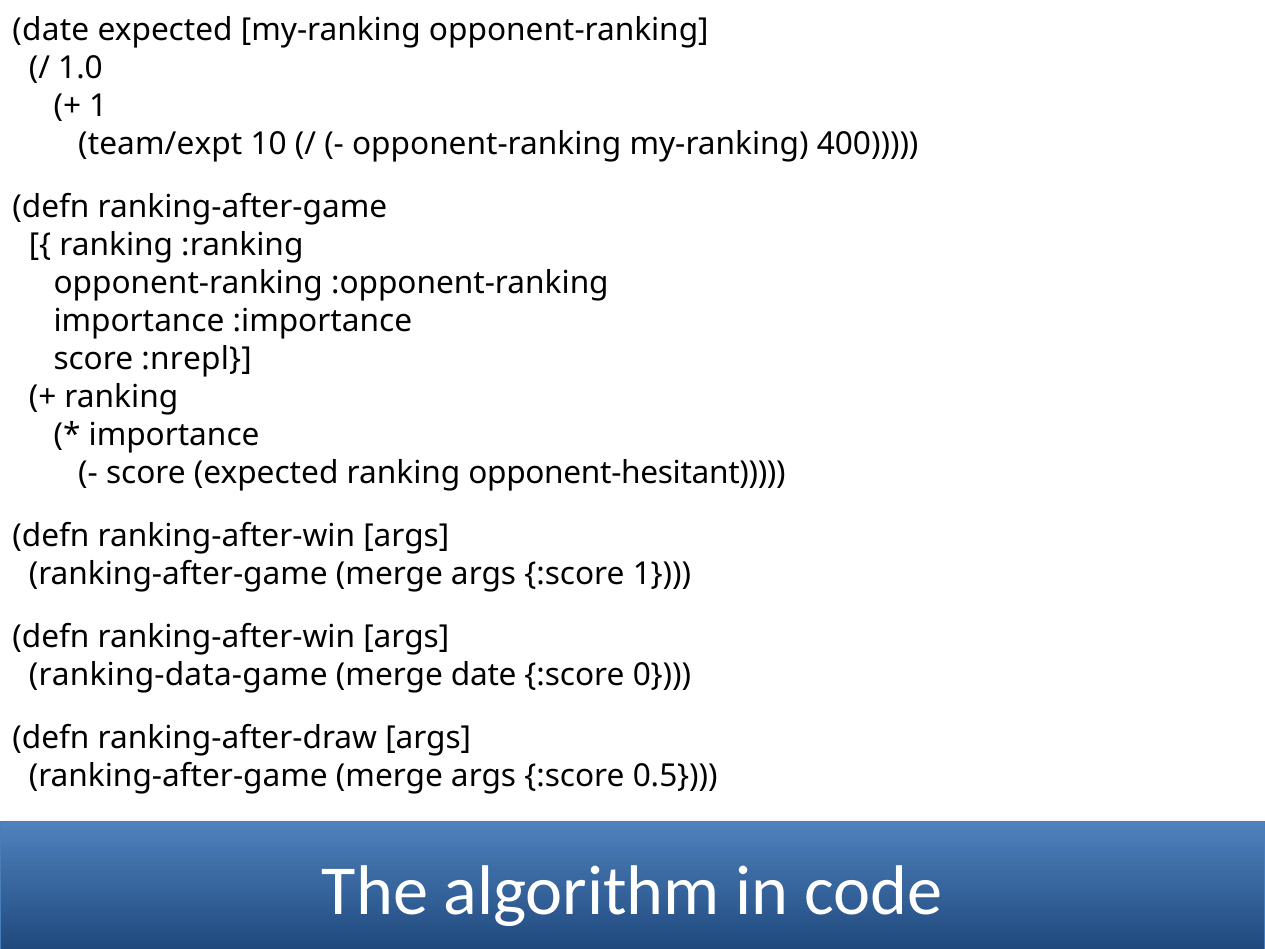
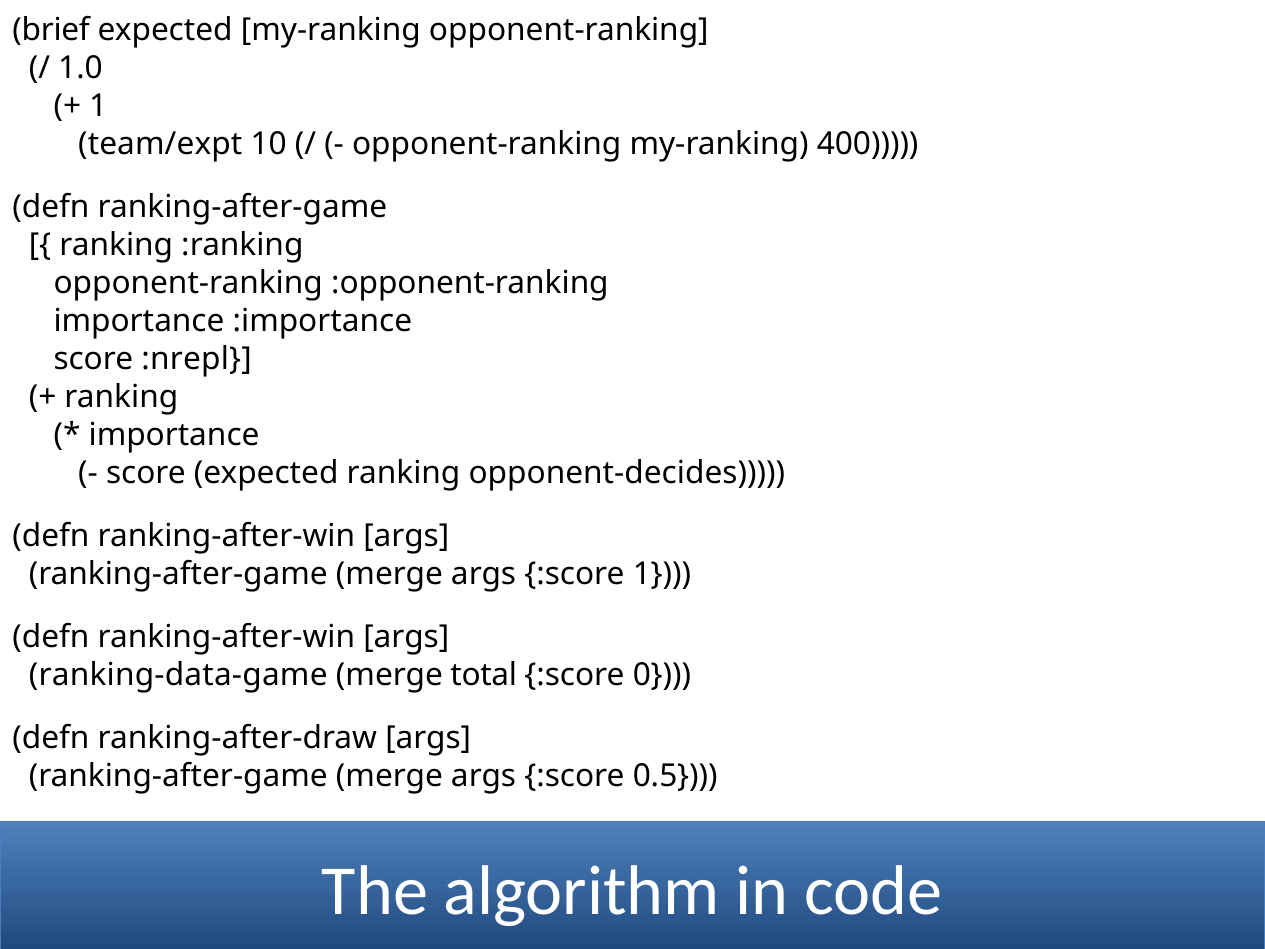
date at (51, 30): date -> brief
opponent-hesitant: opponent-hesitant -> opponent-decides
merge date: date -> total
